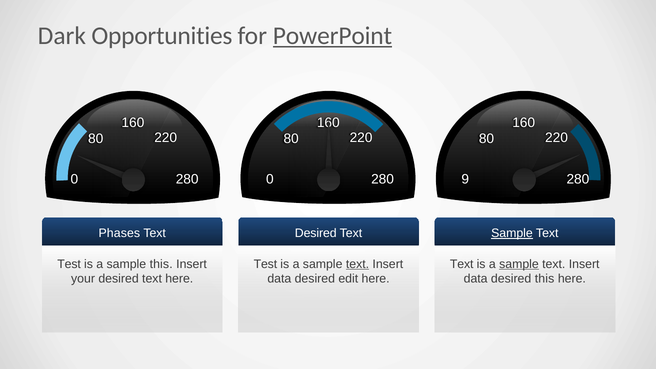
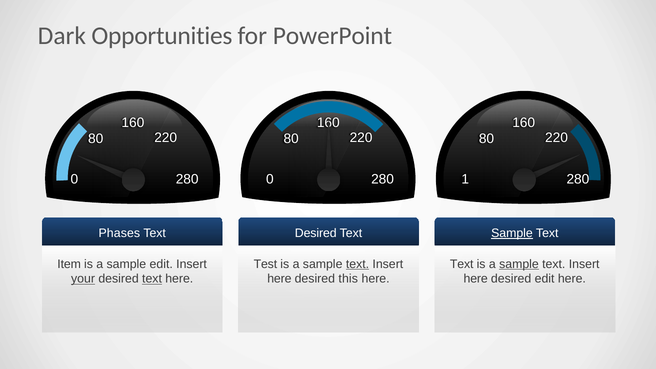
PowerPoint underline: present -> none
9: 9 -> 1
Test at (69, 264): Test -> Item
sample this: this -> edit
your underline: none -> present
text at (152, 279) underline: none -> present
data at (279, 279): data -> here
edit: edit -> this
data at (476, 279): data -> here
desired this: this -> edit
